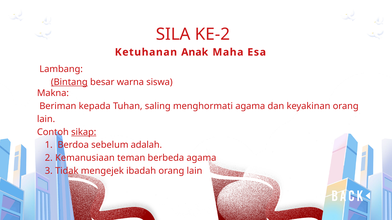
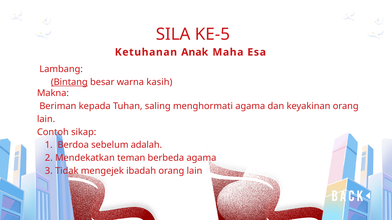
KE-2: KE-2 -> KE-5
siswa: siswa -> kasih
sikap underline: present -> none
Kemanusiaan: Kemanusiaan -> Mendekatkan
